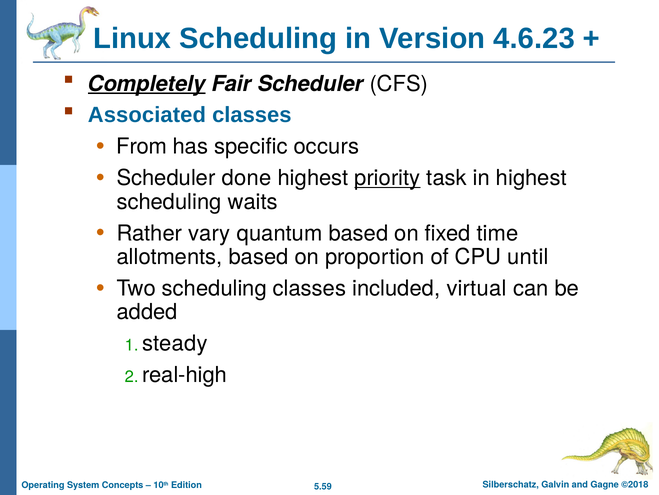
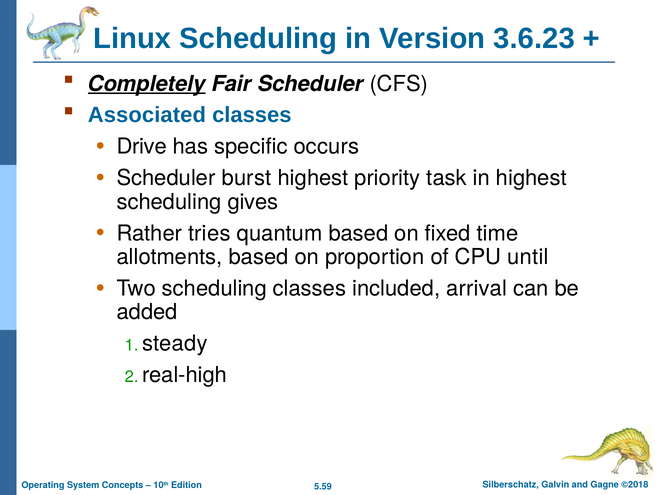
4.6.23: 4.6.23 -> 3.6.23
From: From -> Drive
done: done -> burst
priority underline: present -> none
waits: waits -> gives
vary: vary -> tries
virtual: virtual -> arrival
